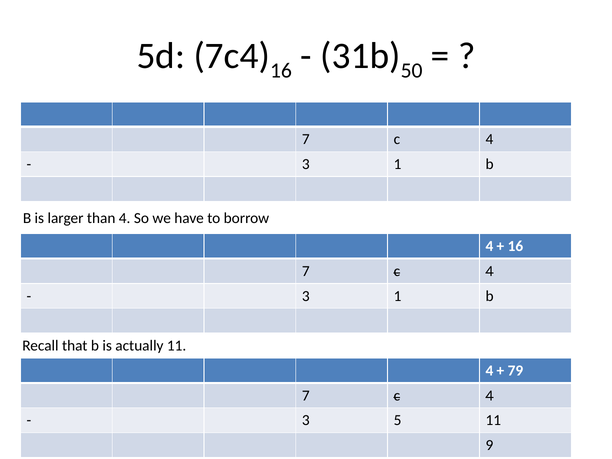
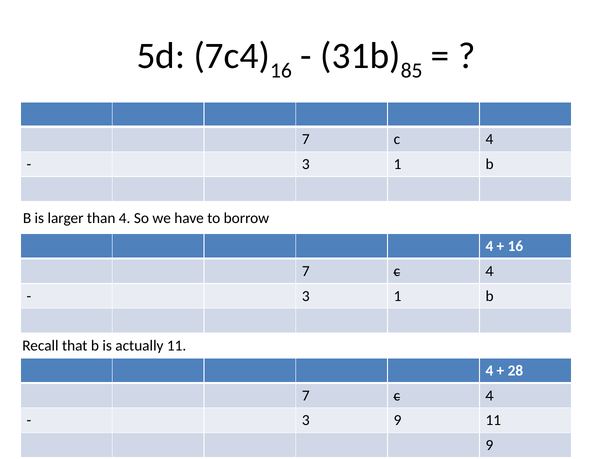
50: 50 -> 85
79: 79 -> 28
3 5: 5 -> 9
